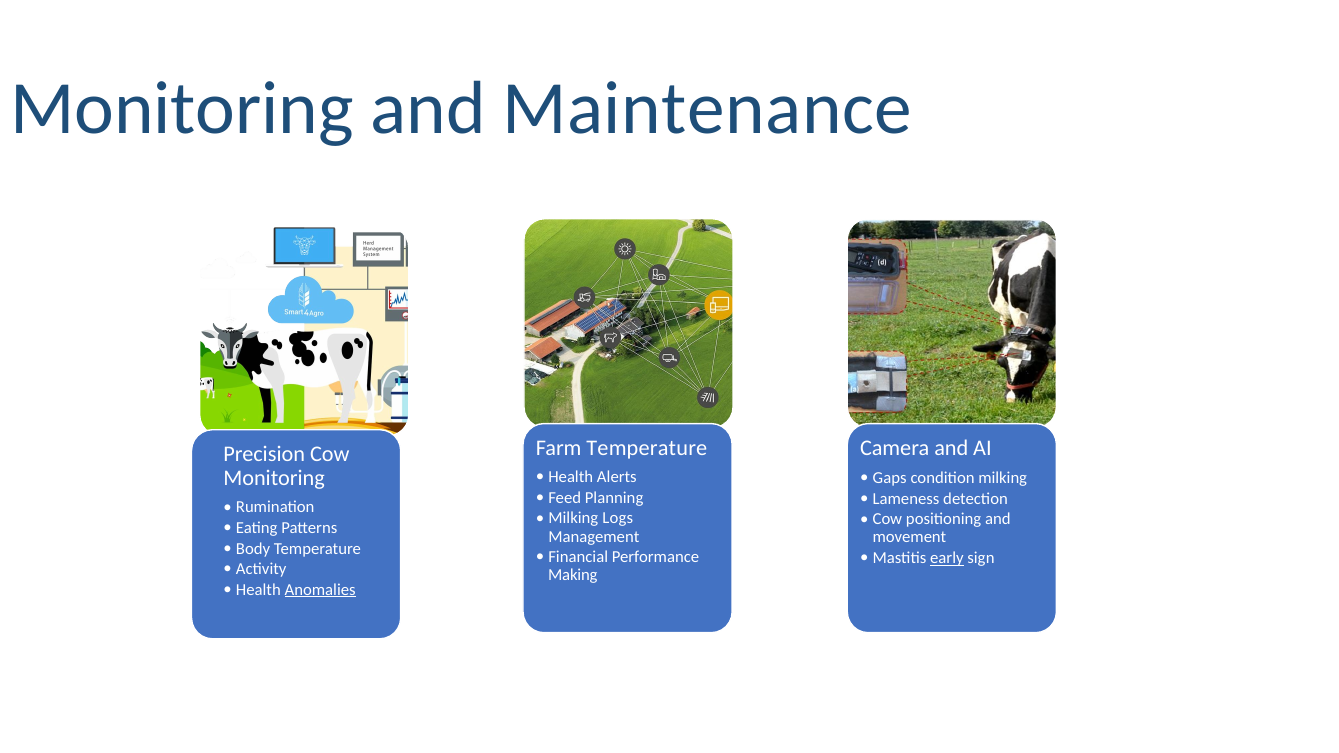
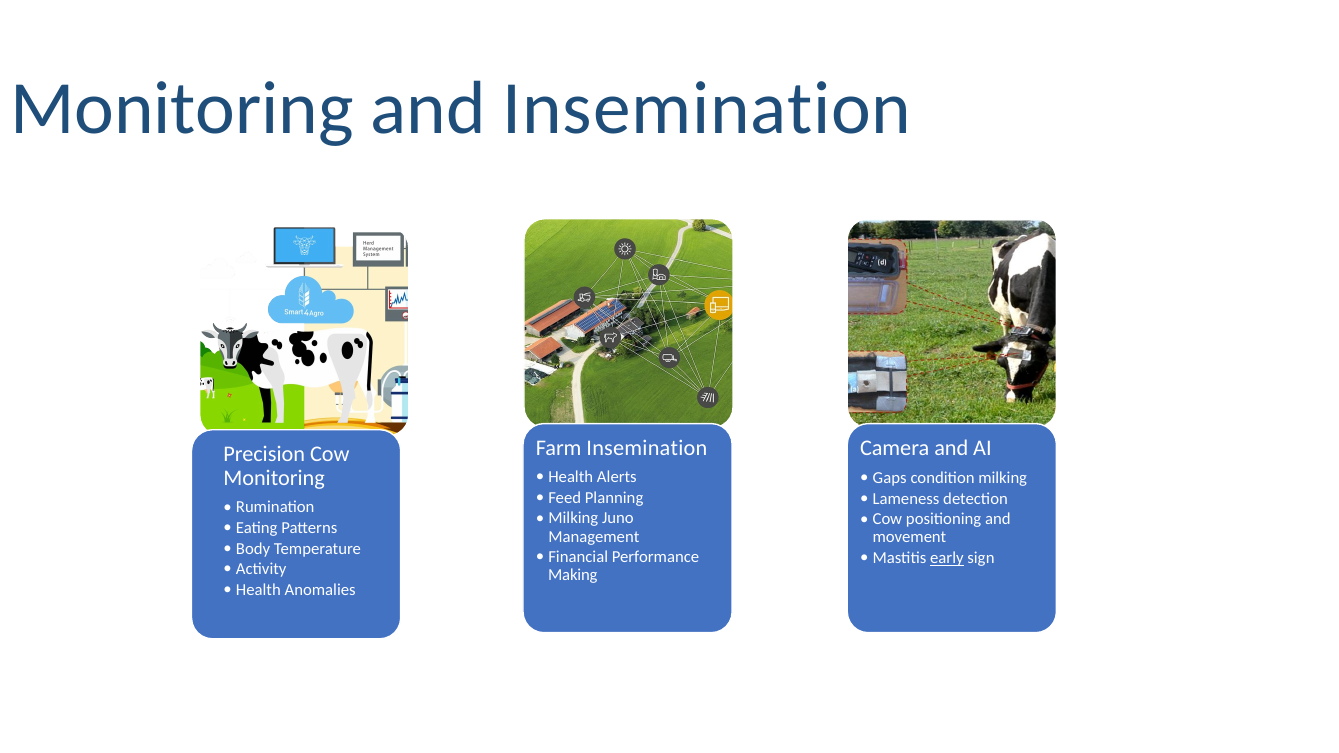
and Maintenance: Maintenance -> Insemination
Farm Temperature: Temperature -> Insemination
Logs: Logs -> Juno
Anomalies underline: present -> none
